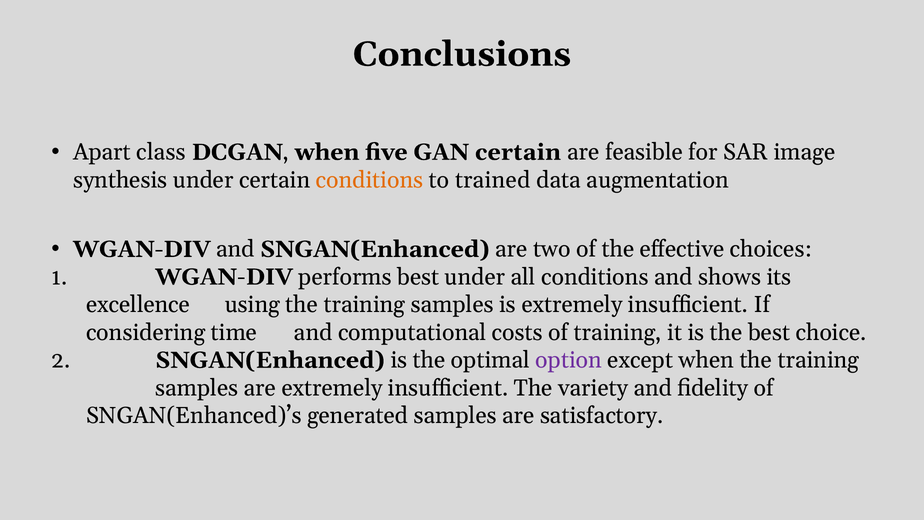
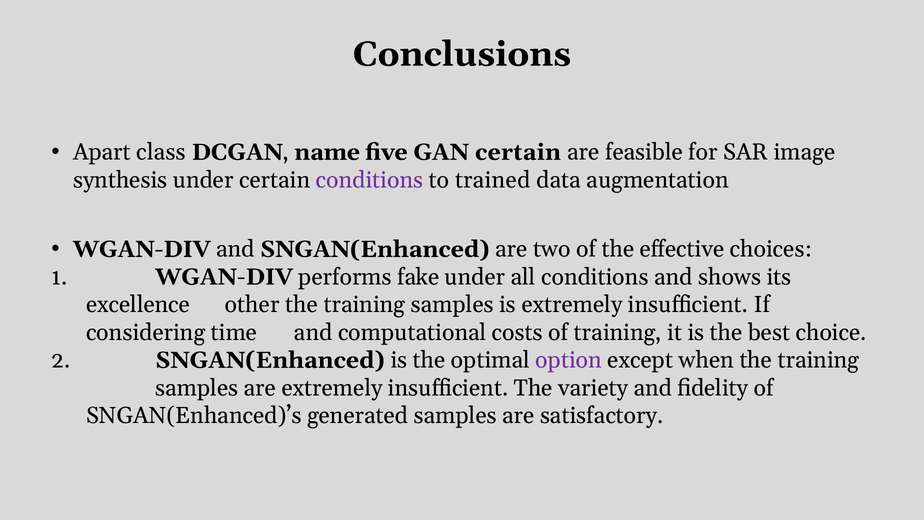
when at (327, 152): when -> name
conditions at (370, 180) colour: orange -> purple
performs best: best -> fake
using: using -> other
